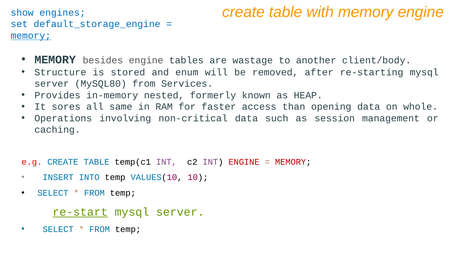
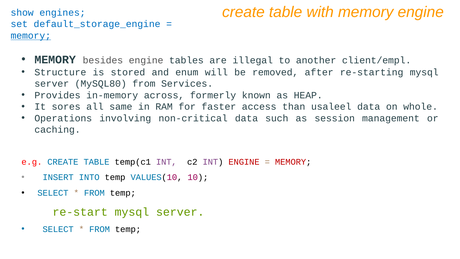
wastage: wastage -> illegal
client/body: client/body -> client/empl
nested: nested -> across
opening: opening -> usaleel
re-start underline: present -> none
